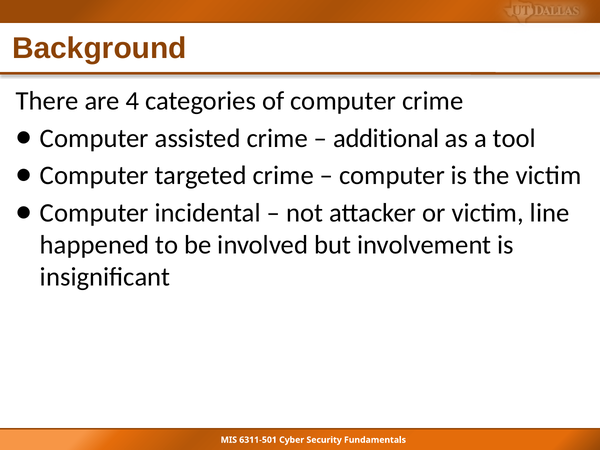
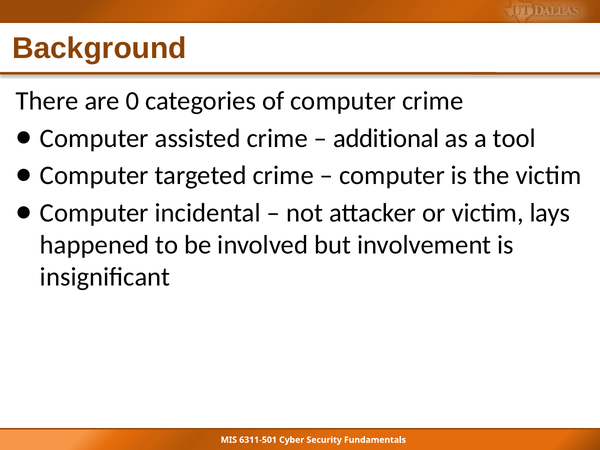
4: 4 -> 0
line: line -> lays
